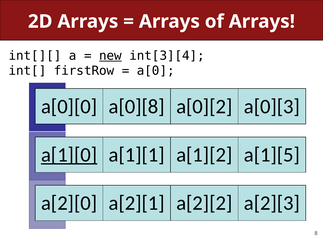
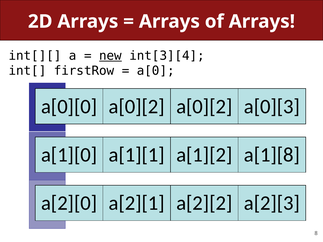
a[0][0 a[0][8: a[0][8 -> a[0][2
a[1][0 underline: present -> none
a[1][5: a[1][5 -> a[1][8
